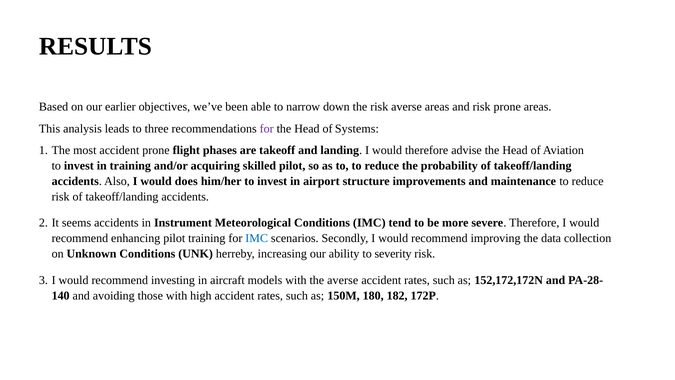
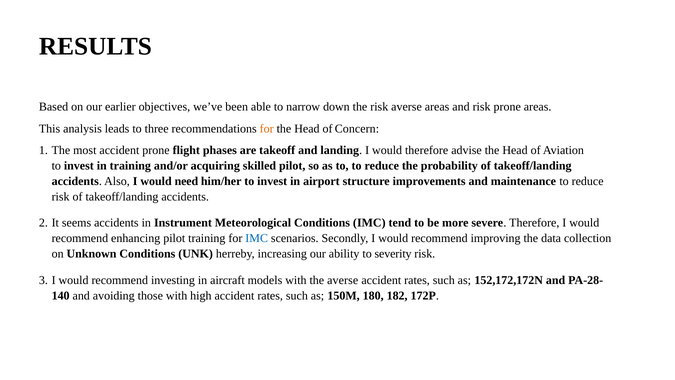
for at (267, 128) colour: purple -> orange
Systems: Systems -> Concern
does: does -> need
